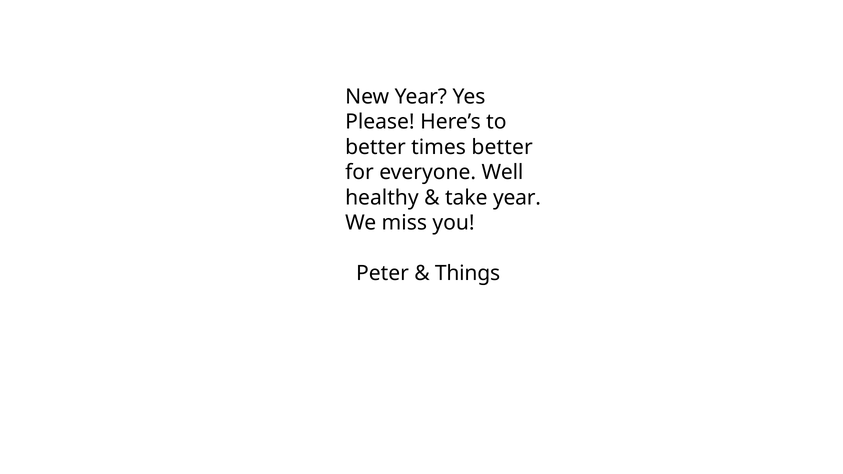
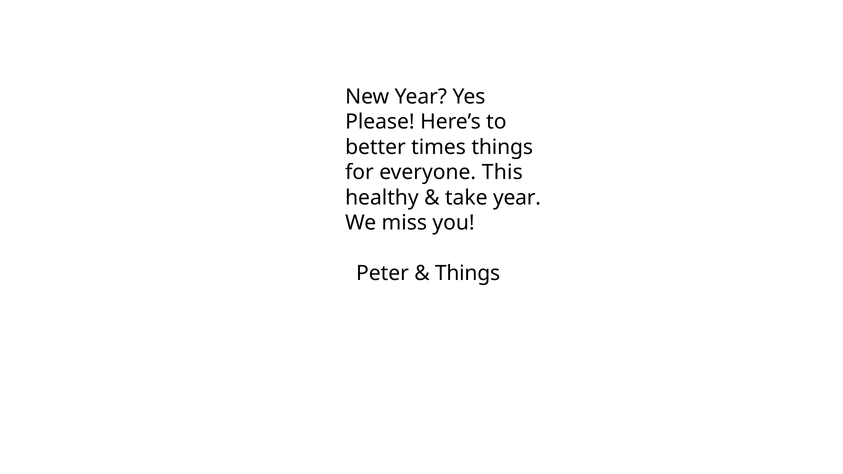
times better: better -> things
Well: Well -> This
